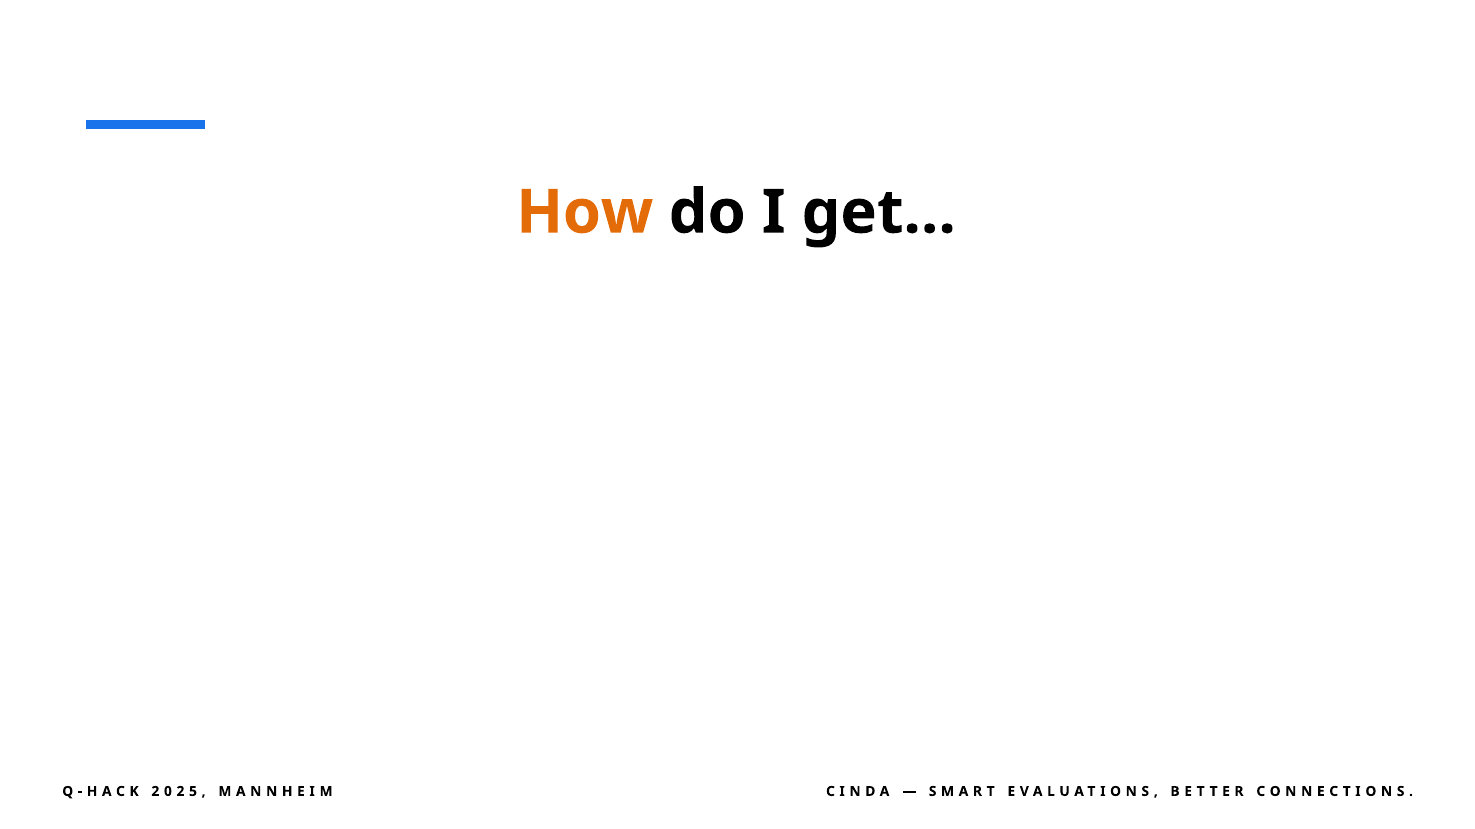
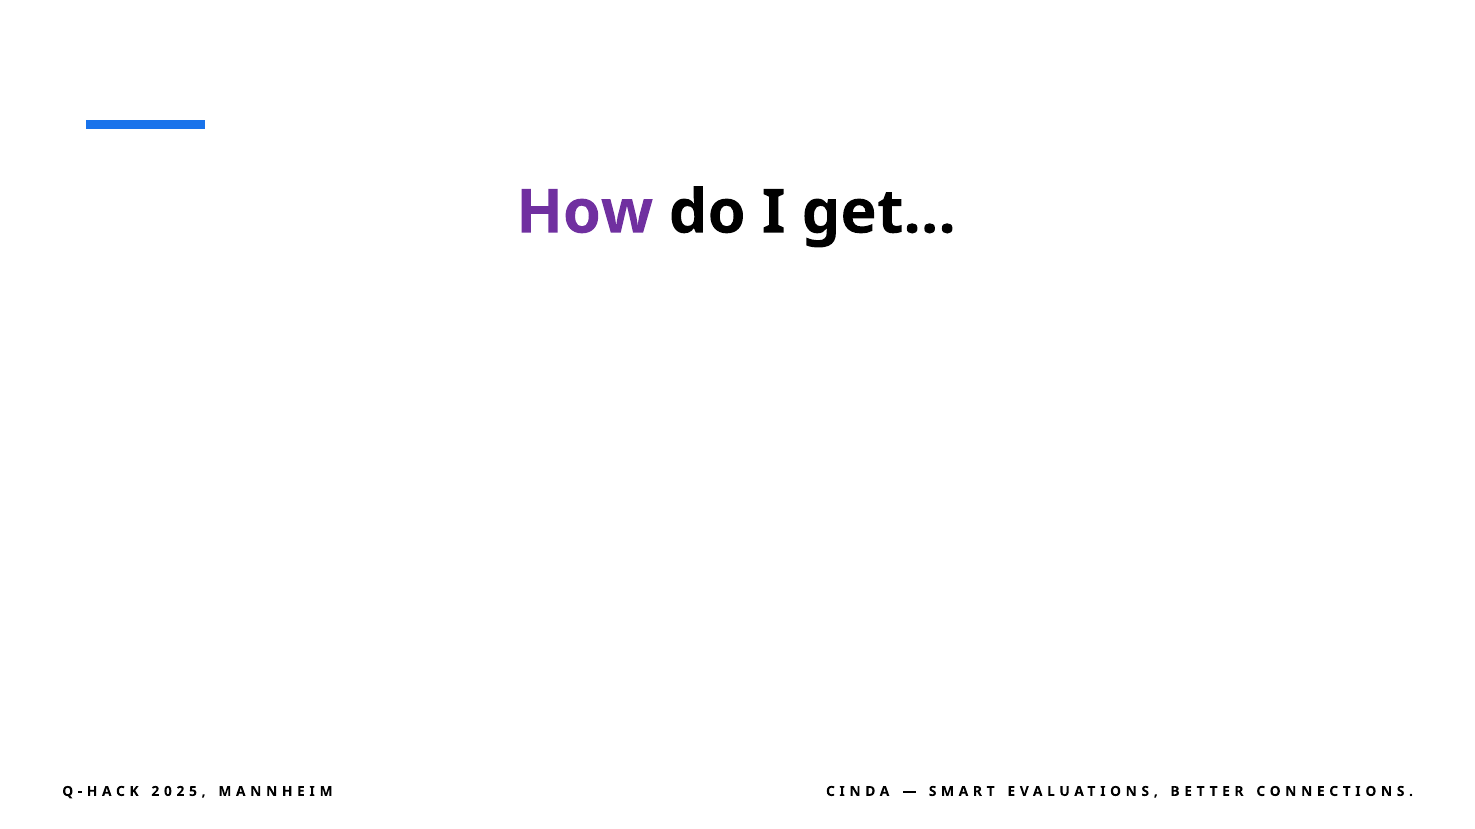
How colour: orange -> purple
